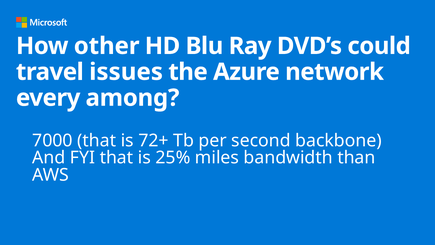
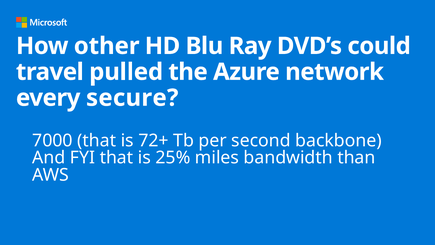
issues: issues -> pulled
among: among -> secure
